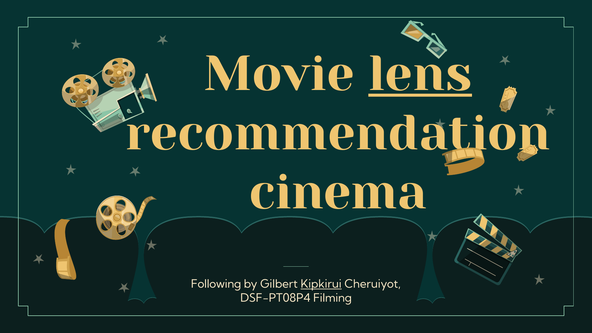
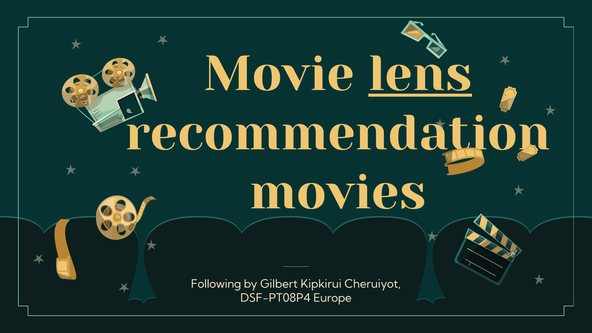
cinema: cinema -> movies
Kipkirui underline: present -> none
Filming: Filming -> Europe
